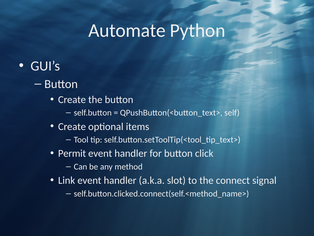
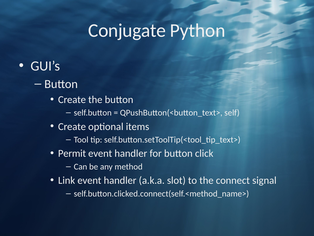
Automate: Automate -> Conjugate
